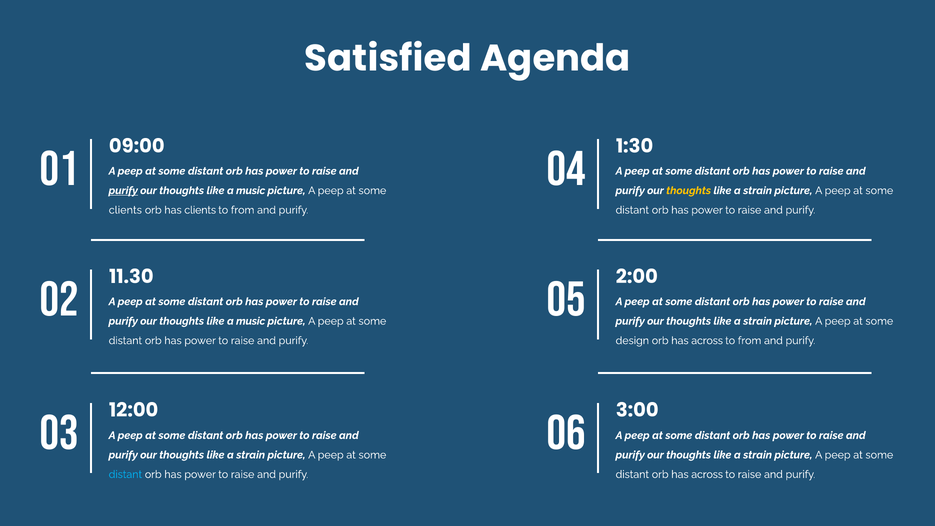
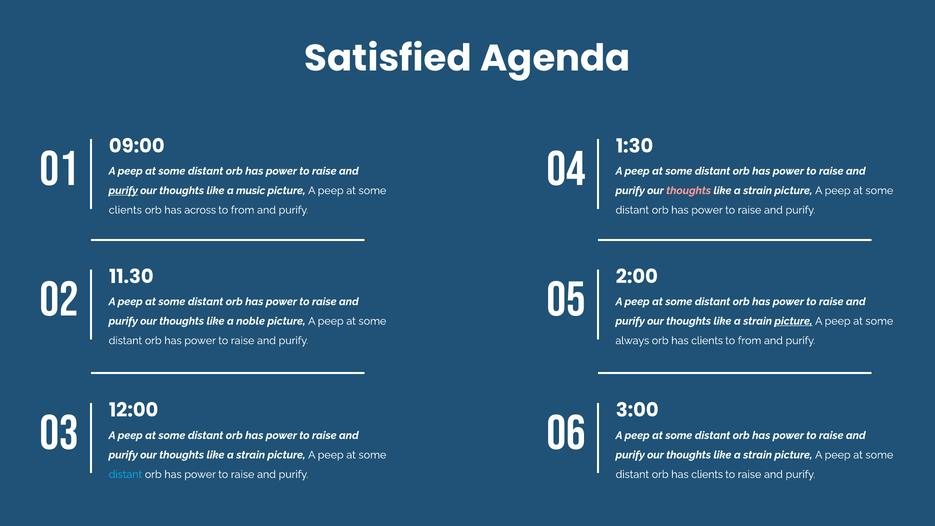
thoughts at (689, 191) colour: yellow -> pink
has clients: clients -> across
music at (251, 321): music -> noble
picture at (793, 321) underline: none -> present
design: design -> always
across at (707, 341): across -> clients
distant orb has across: across -> clients
